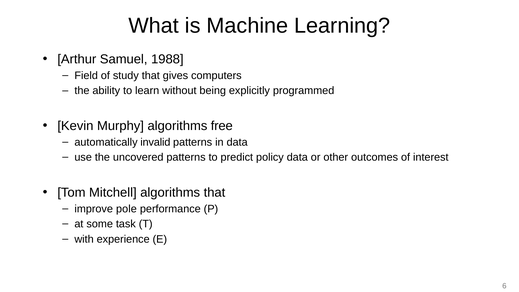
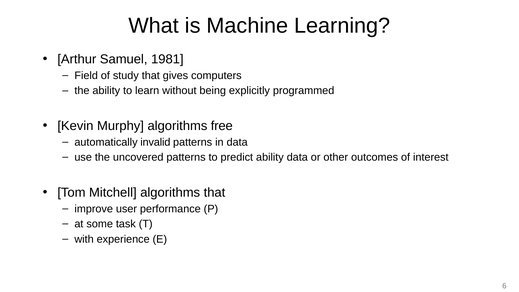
1988: 1988 -> 1981
predict policy: policy -> ability
pole: pole -> user
